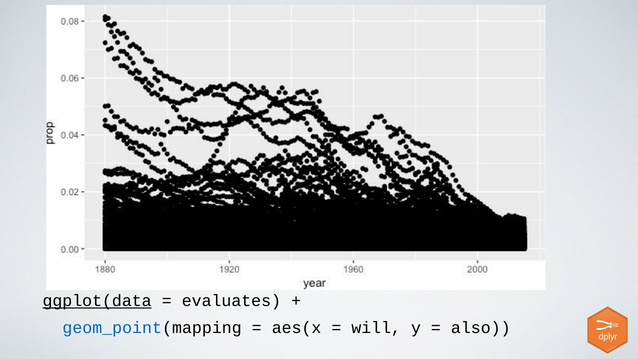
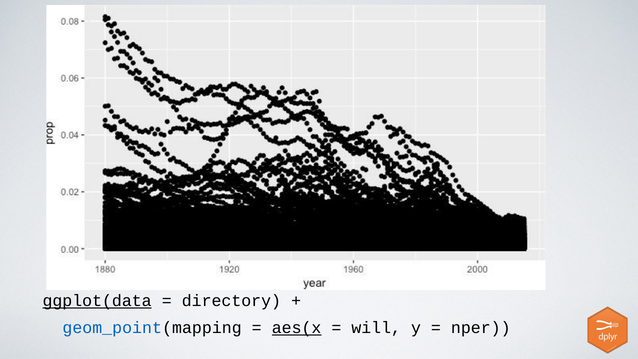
evaluates: evaluates -> directory
aes(x underline: none -> present
also: also -> nper
